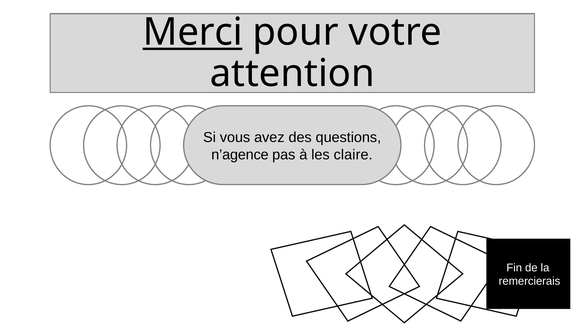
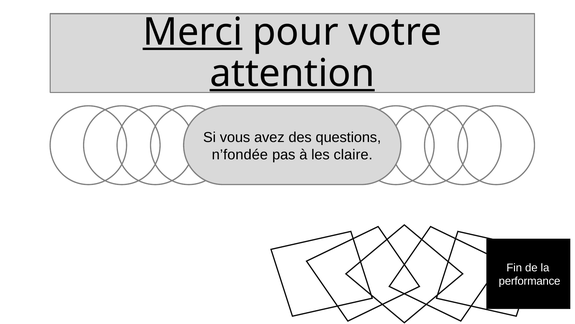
attention underline: none -> present
n’agence: n’agence -> n’fondée
remercierais: remercierais -> performance
